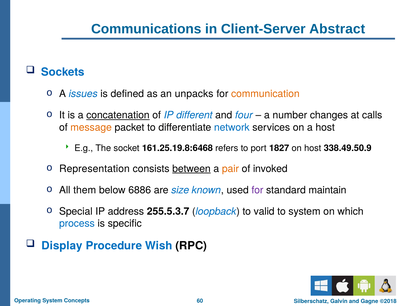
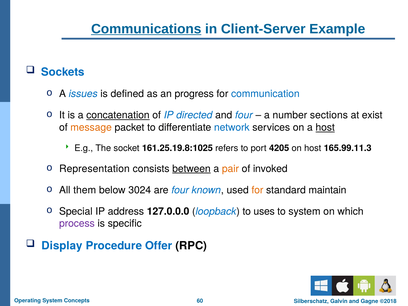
Communications underline: none -> present
Abstract: Abstract -> Example
unpacks: unpacks -> progress
communication colour: orange -> blue
different: different -> directed
changes: changes -> sections
calls: calls -> exist
host at (325, 127) underline: none -> present
161.25.19.8:6468: 161.25.19.8:6468 -> 161.25.19.8:1025
1827: 1827 -> 4205
338.49.50.9: 338.49.50.9 -> 165.99.11.3
6886: 6886 -> 3024
are size: size -> four
for at (257, 190) colour: purple -> orange
255.5.3.7: 255.5.3.7 -> 127.0.0.0
valid: valid -> uses
process colour: blue -> purple
Wish: Wish -> Offer
